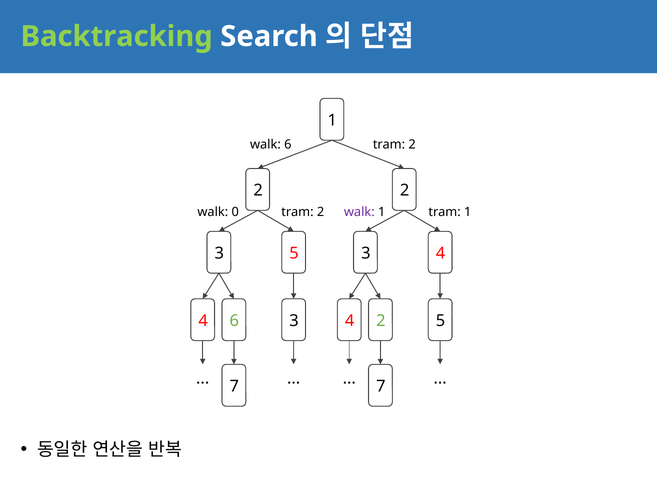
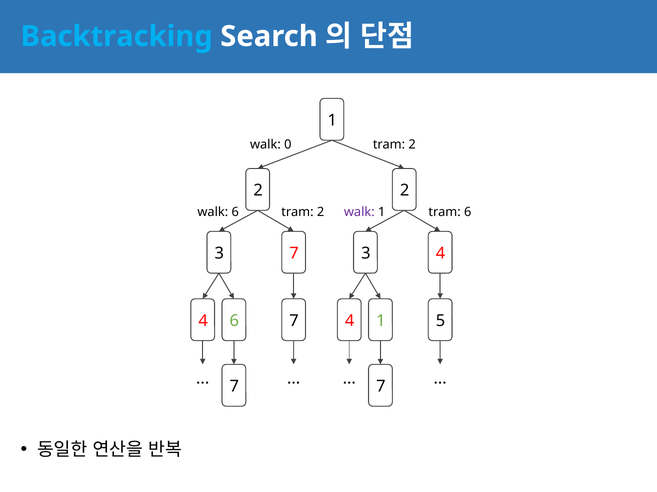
Backtracking colour: light green -> light blue
walk 6: 6 -> 0
walk 0: 0 -> 6
tram 1: 1 -> 6
3 5: 5 -> 7
6 3: 3 -> 7
4 2: 2 -> 1
